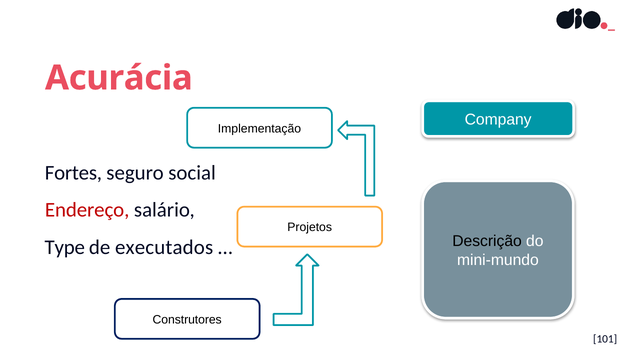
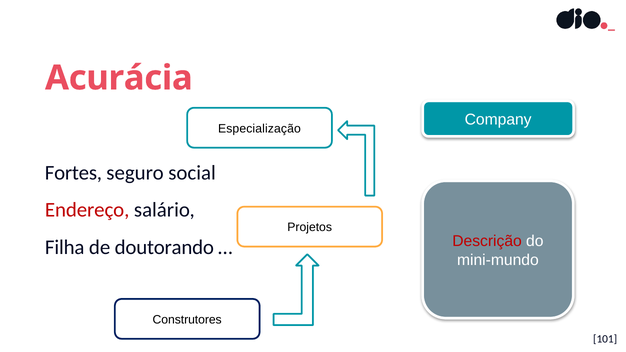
Implementação: Implementação -> Especialização
Descrição colour: black -> red
Type: Type -> Filha
executados: executados -> doutorando
